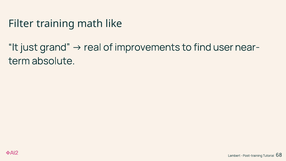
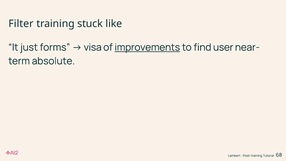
math: math -> stuck
grand: grand -> forms
real: real -> visa
improvements underline: none -> present
